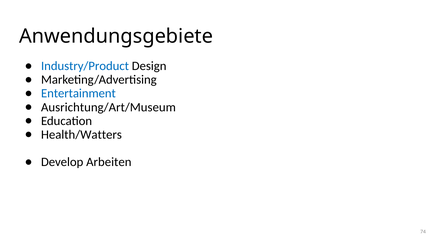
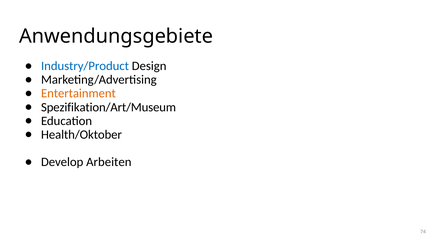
Entertainment colour: blue -> orange
Ausrichtung/Art/Museum: Ausrichtung/Art/Museum -> Spezifikation/Art/Museum
Health/Watters: Health/Watters -> Health/Oktober
